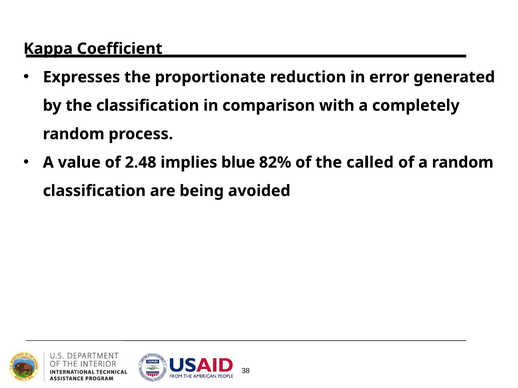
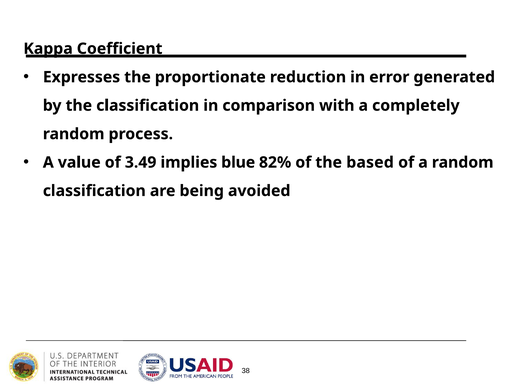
2.48: 2.48 -> 3.49
called: called -> based
